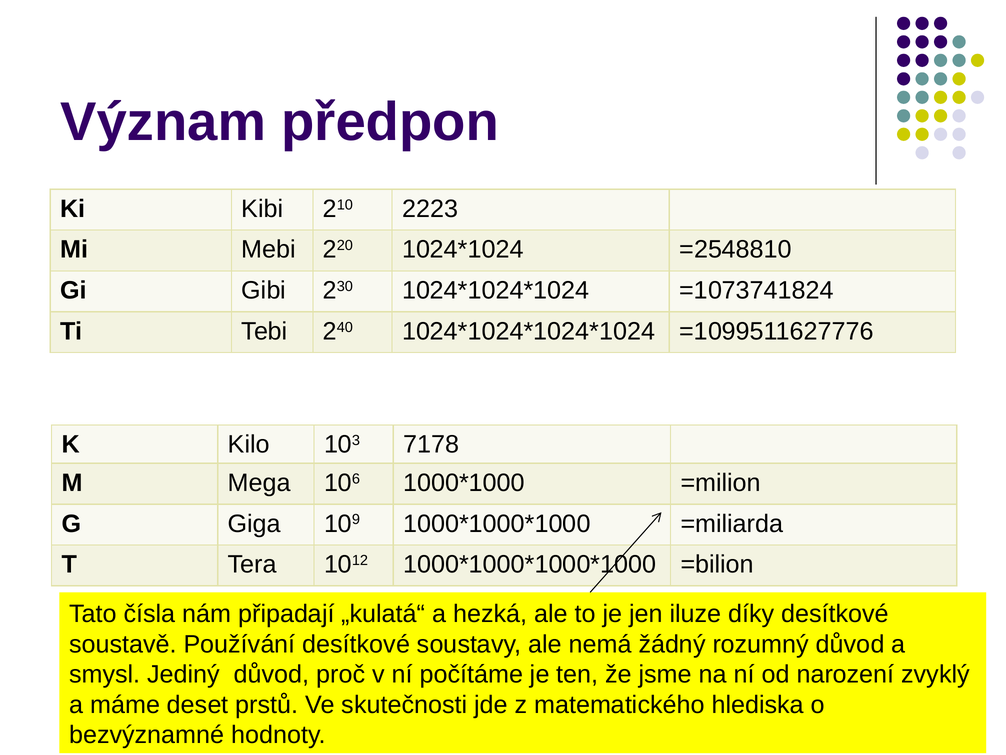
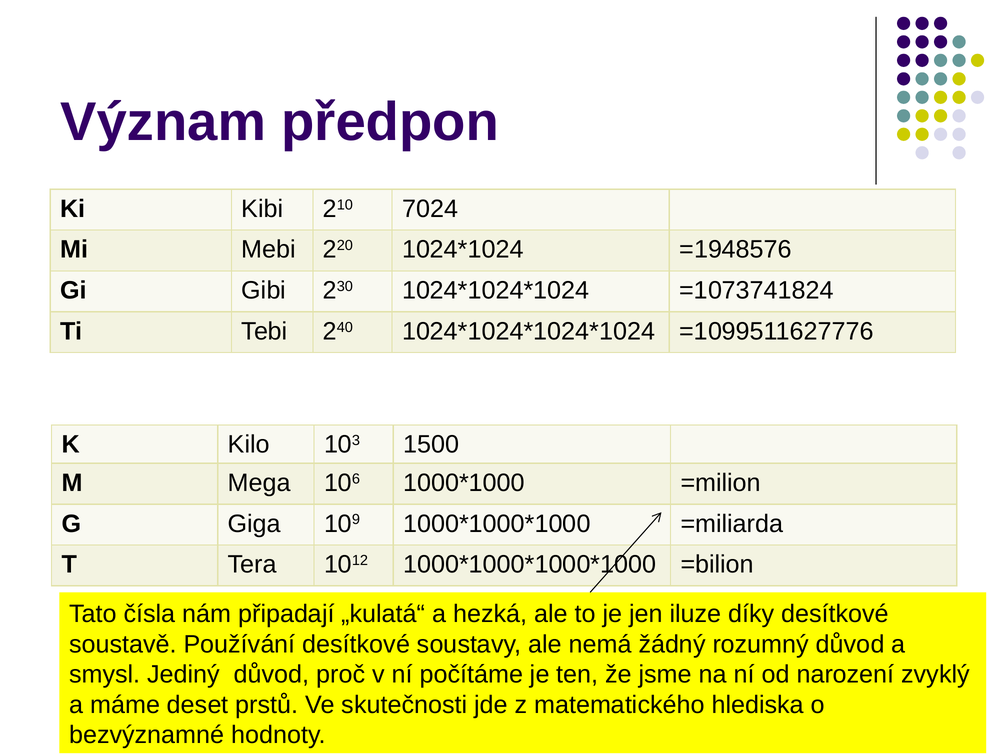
2223: 2223 -> 7024
=2548810: =2548810 -> =1948576
7178: 7178 -> 1500
